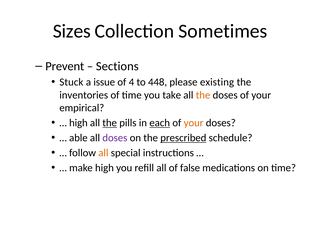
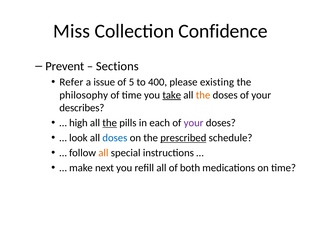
Sizes: Sizes -> Miss
Sometimes: Sometimes -> Confidence
Stuck: Stuck -> Refer
4: 4 -> 5
448: 448 -> 400
inventories: inventories -> philosophy
take underline: none -> present
empirical: empirical -> describes
each underline: present -> none
your at (194, 123) colour: orange -> purple
able: able -> look
doses at (115, 138) colour: purple -> blue
make high: high -> next
false: false -> both
